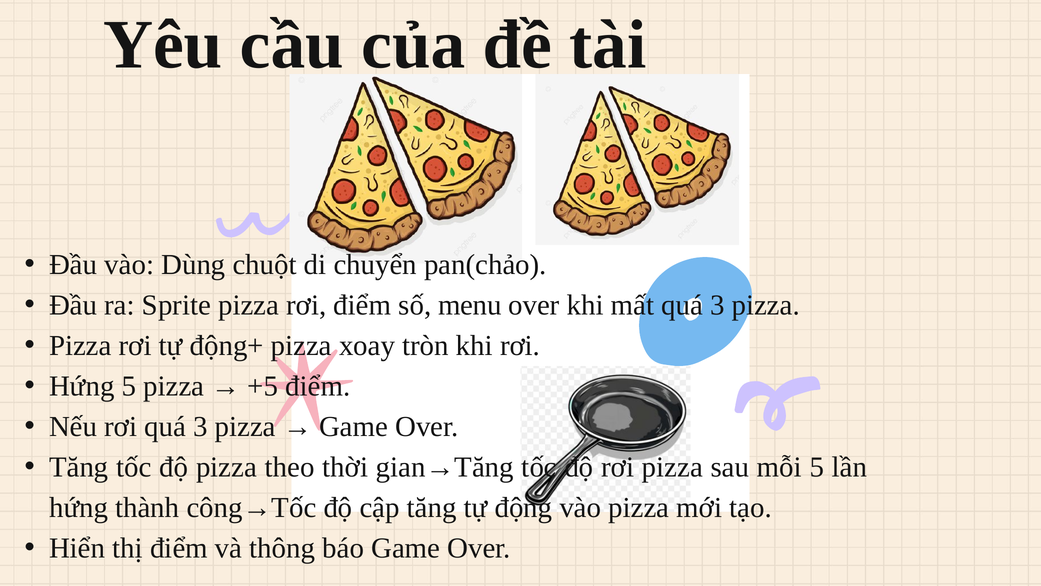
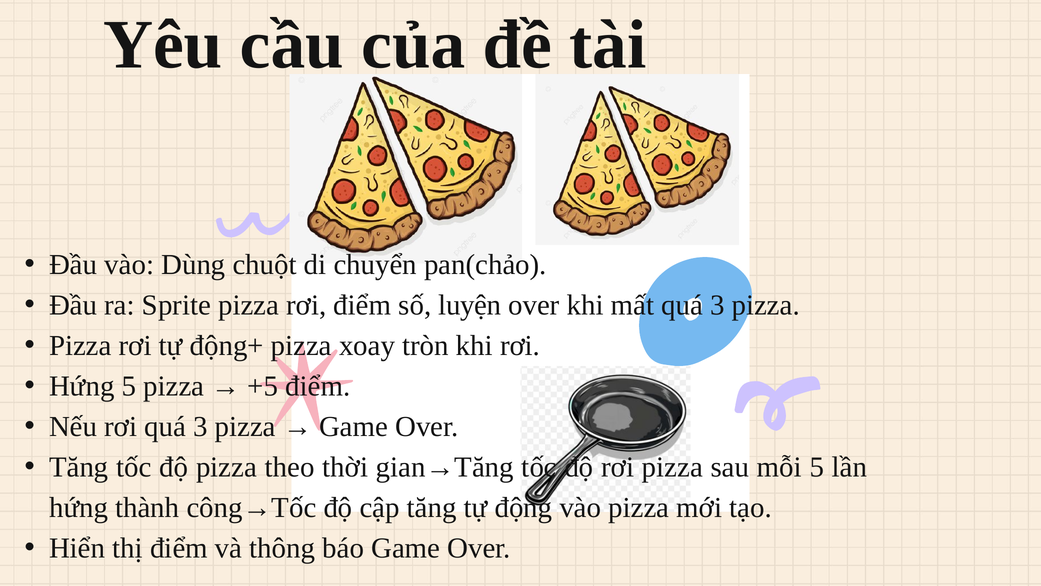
menu: menu -> luyện
